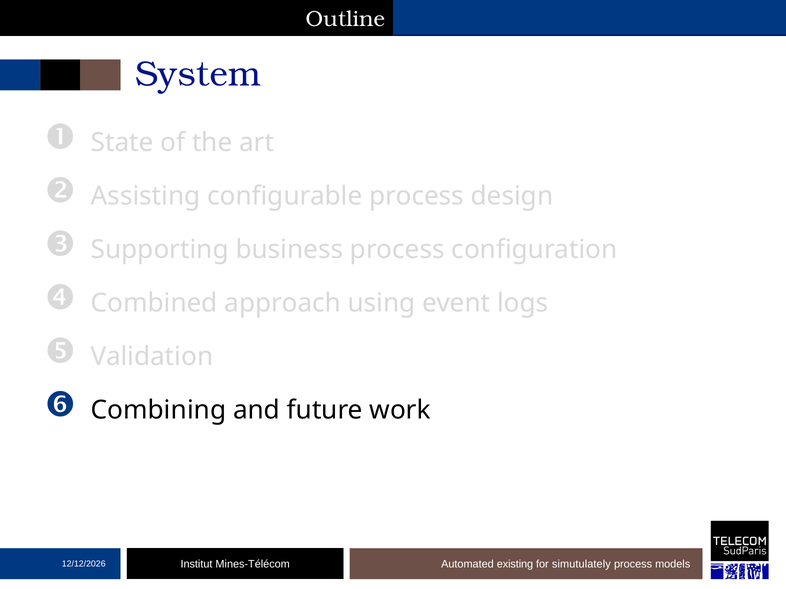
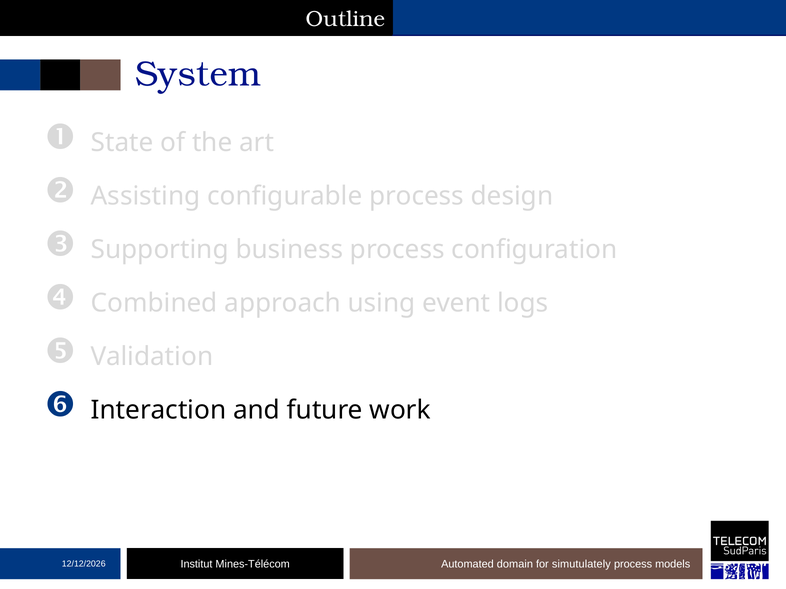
Combining: Combining -> Interaction
existing: existing -> domain
